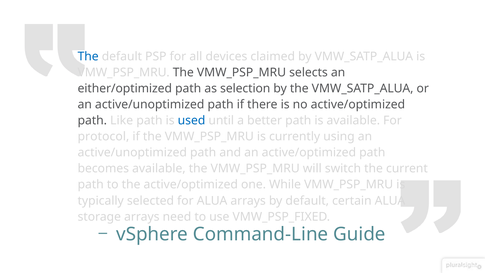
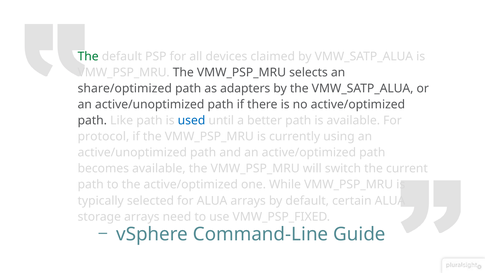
The at (88, 57) colour: blue -> green
either/optimized: either/optimized -> share/optimized
selection: selection -> adapters
